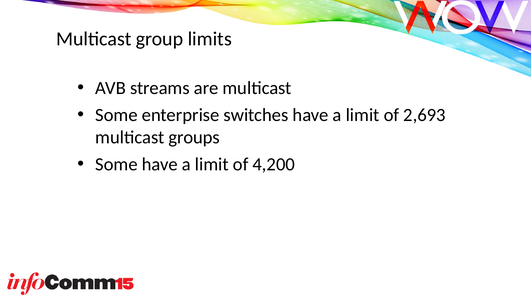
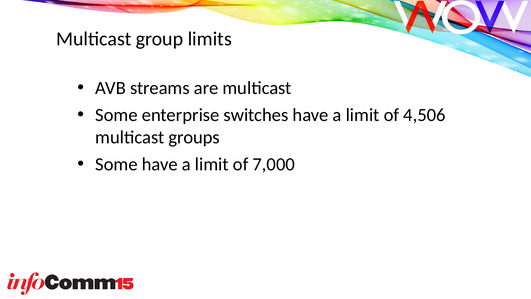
2,693: 2,693 -> 4,506
4,200: 4,200 -> 7,000
